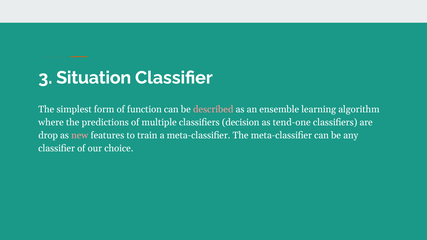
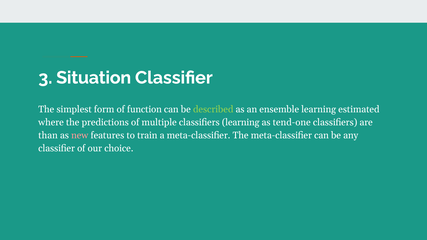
described colour: pink -> light green
algorithm: algorithm -> estimated
classifiers decision: decision -> learning
drop: drop -> than
